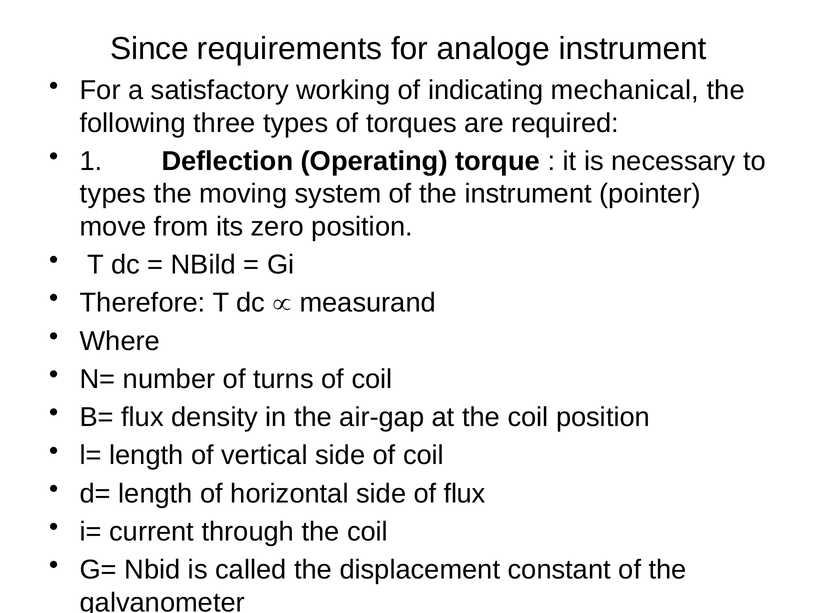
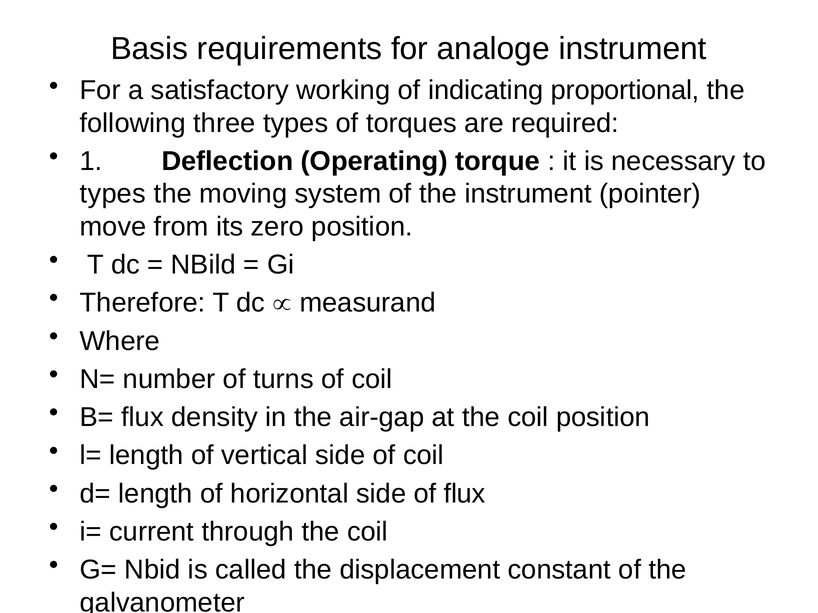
Since: Since -> Basis
mechanical: mechanical -> proportional
